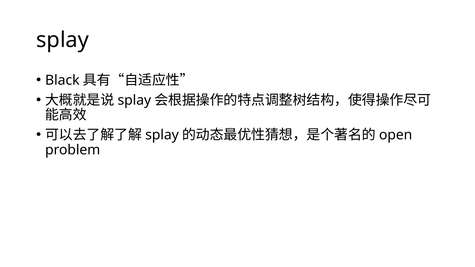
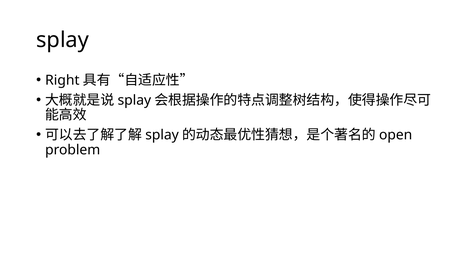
Black: Black -> Right
